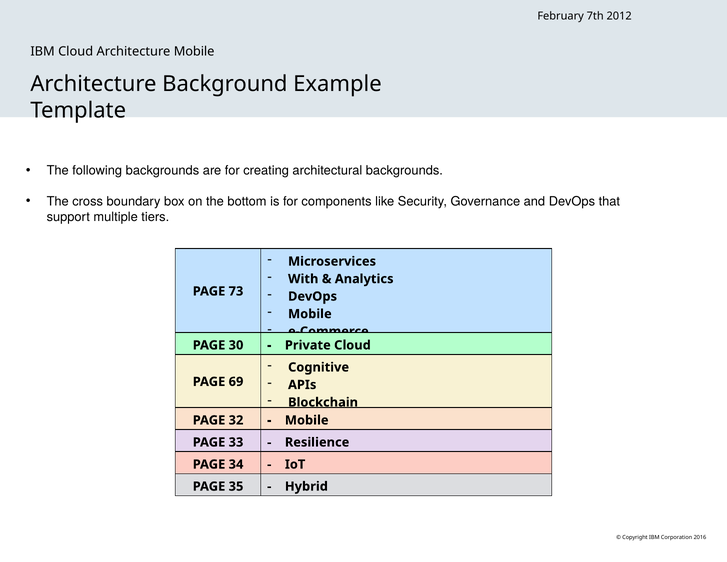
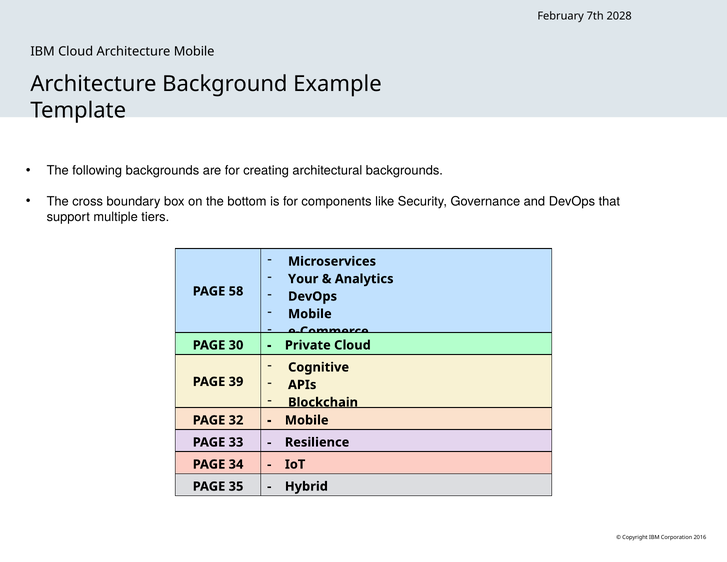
2012: 2012 -> 2028
With: With -> Your
73: 73 -> 58
69: 69 -> 39
